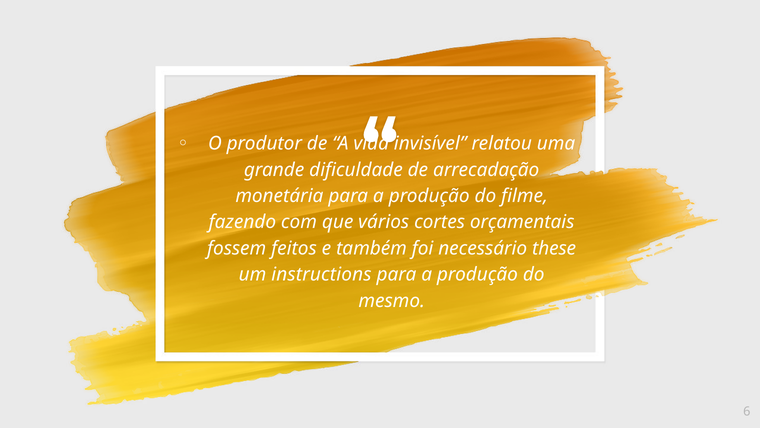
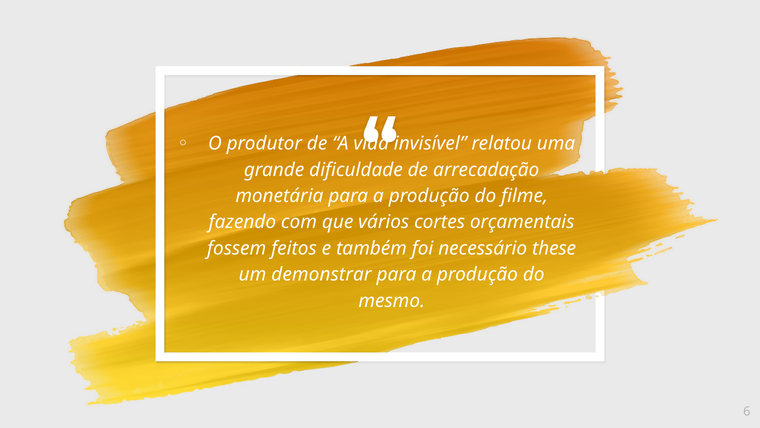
instructions: instructions -> demonstrar
